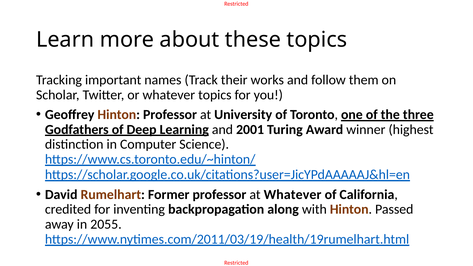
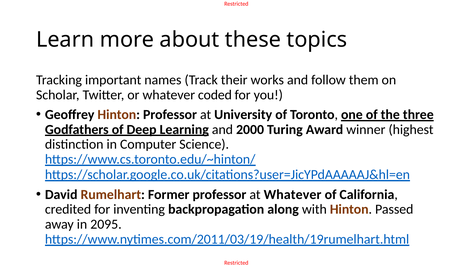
whatever topics: topics -> coded
2001: 2001 -> 2000
2055: 2055 -> 2095
